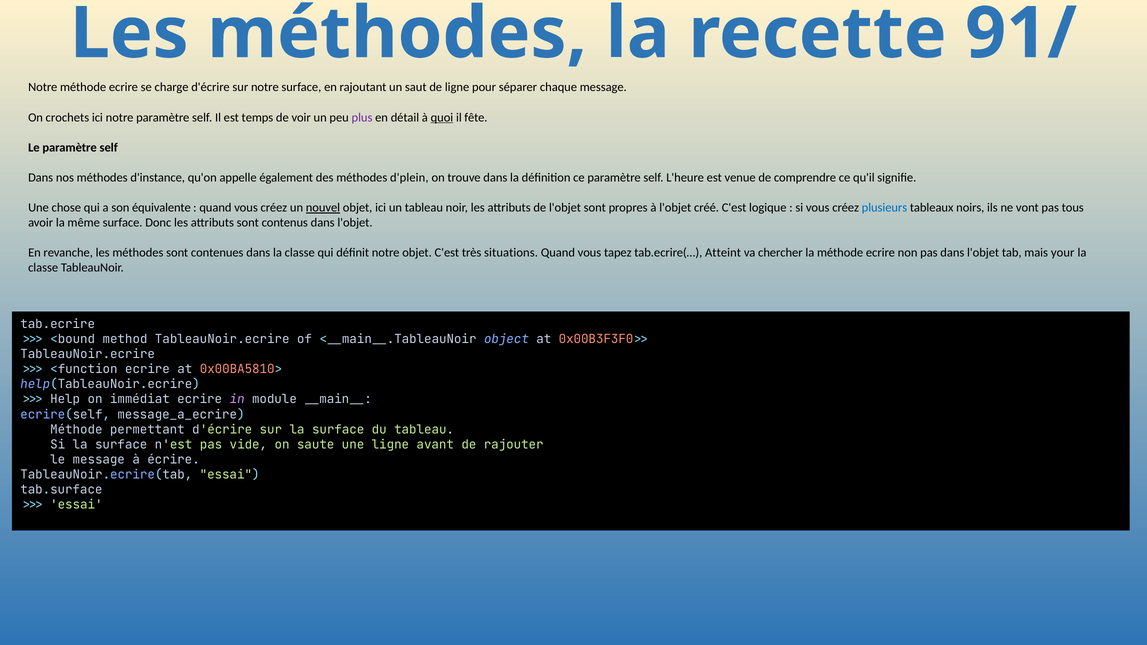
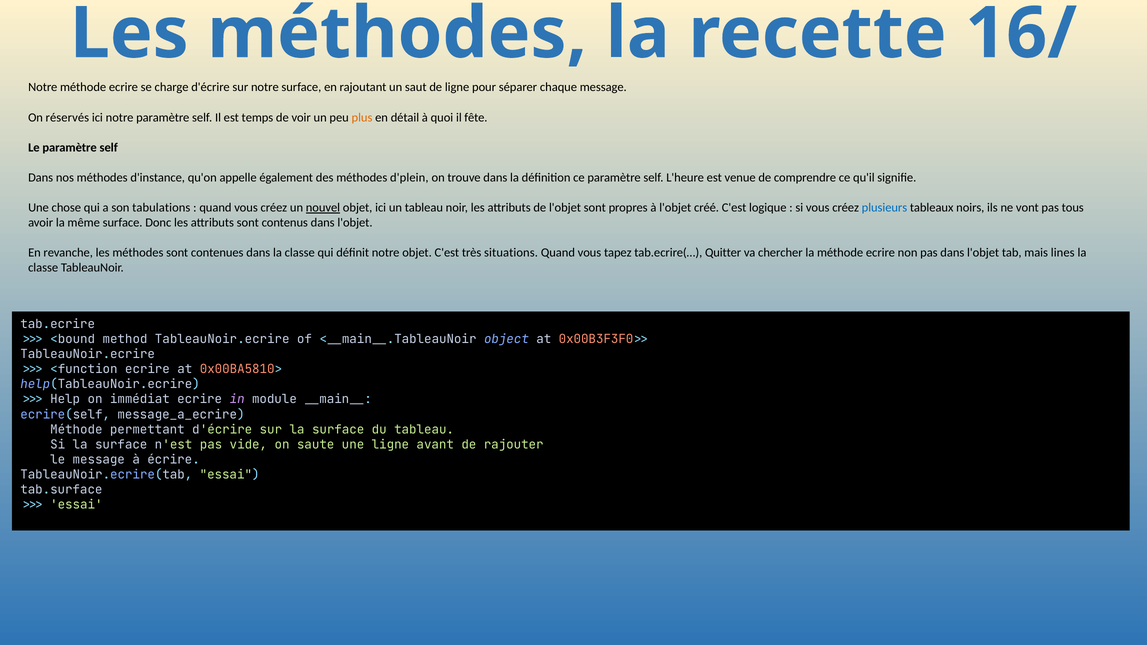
91/: 91/ -> 16/
crochets: crochets -> réservés
plus colour: purple -> orange
quoi underline: present -> none
équivalente: équivalente -> tabulations
Atteint: Atteint -> Quitter
your: your -> lines
